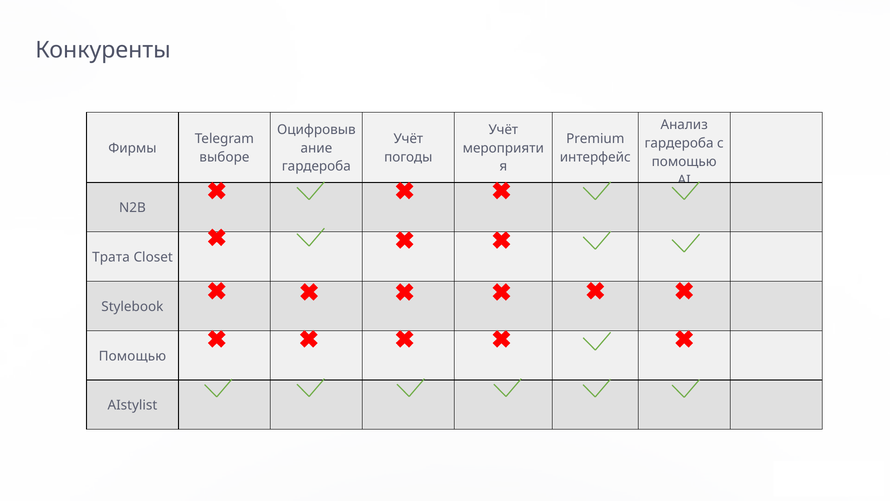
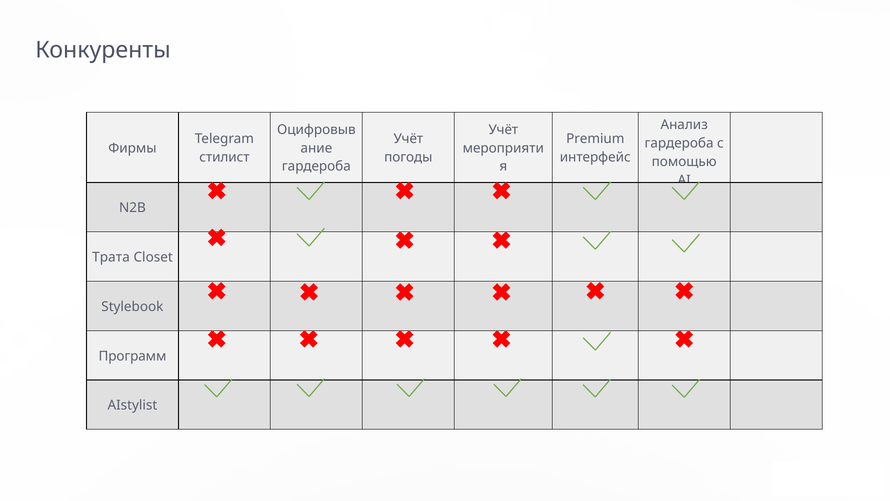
выборе: выборе -> стилист
Помощью at (132, 356): Помощью -> Программ
